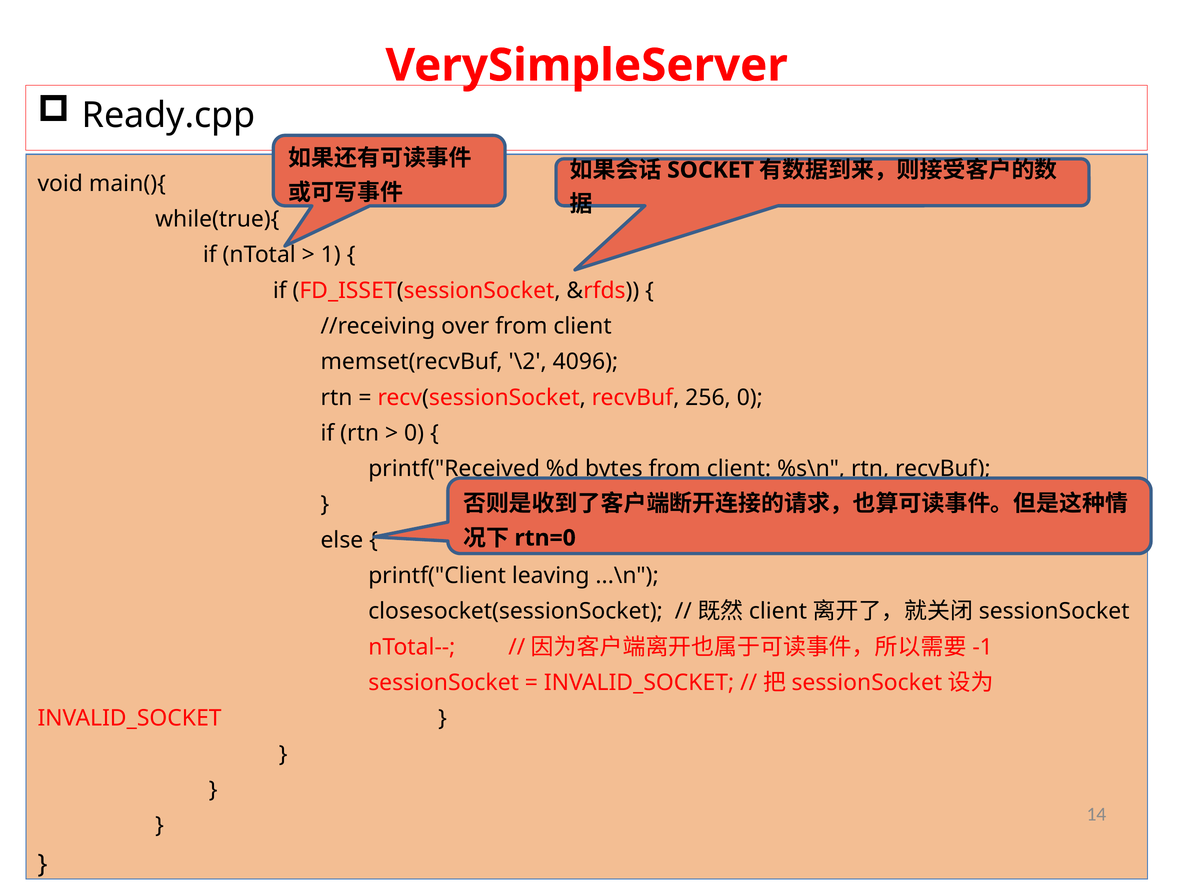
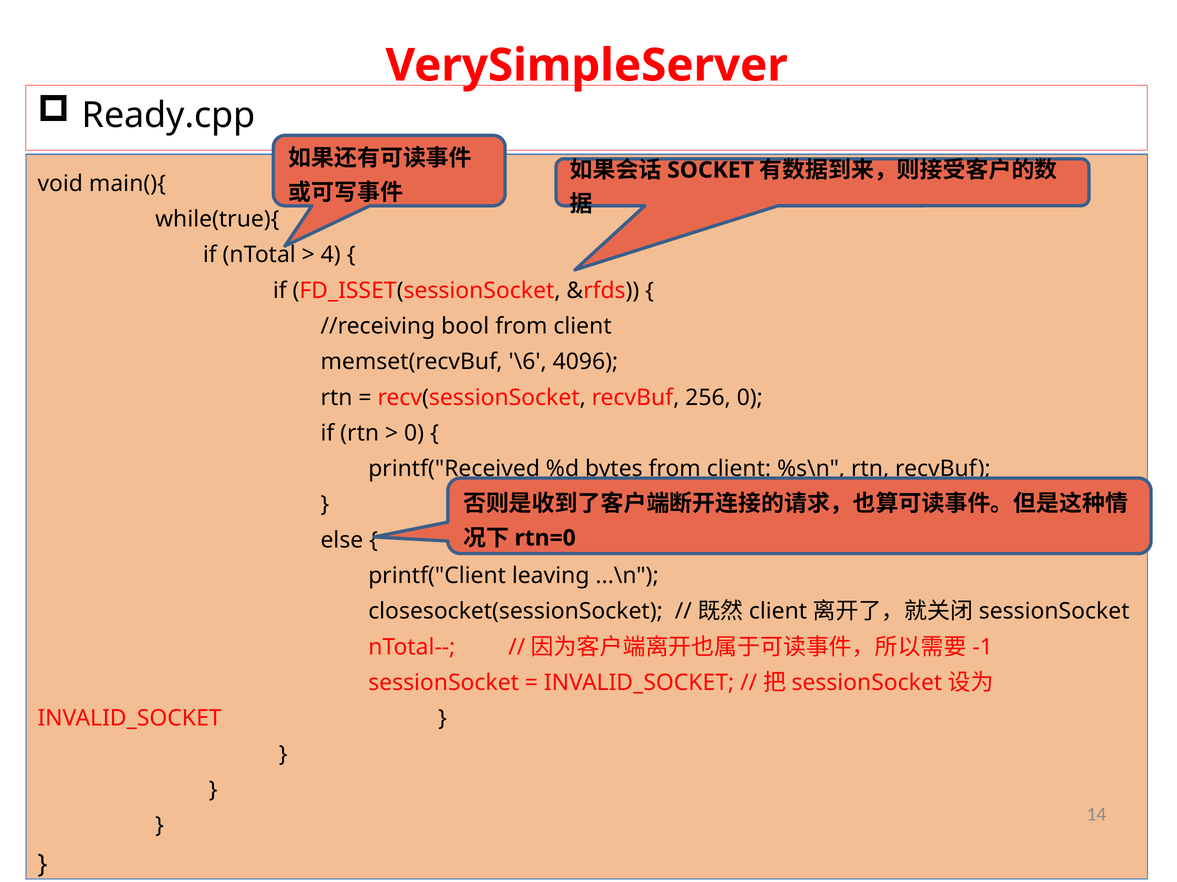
1: 1 -> 4
over: over -> bool
\2: \2 -> \6
